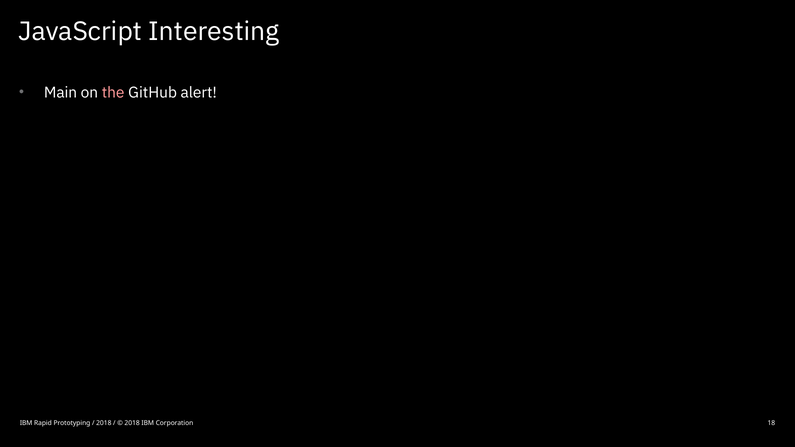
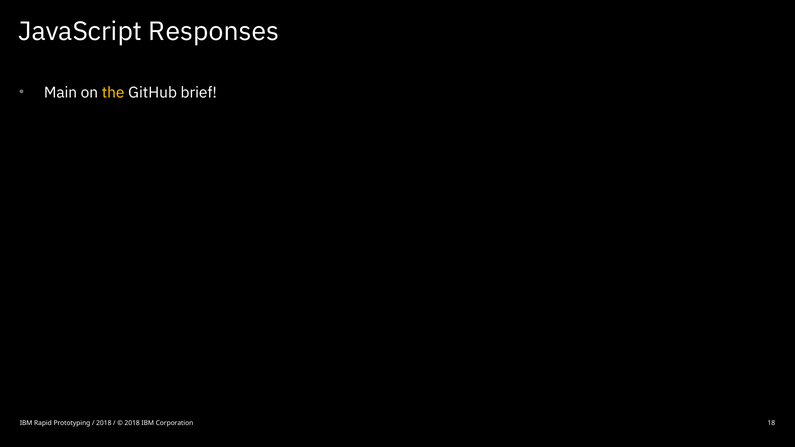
Interesting: Interesting -> Responses
the colour: pink -> yellow
alert: alert -> brief
